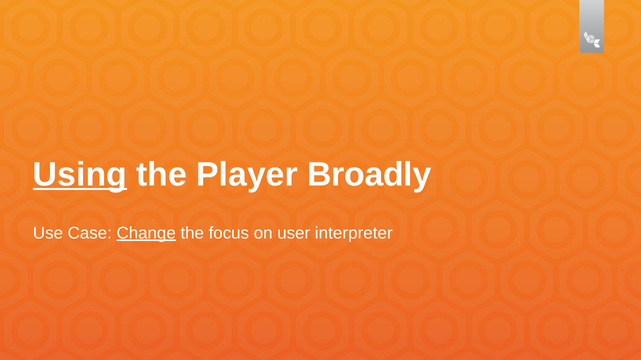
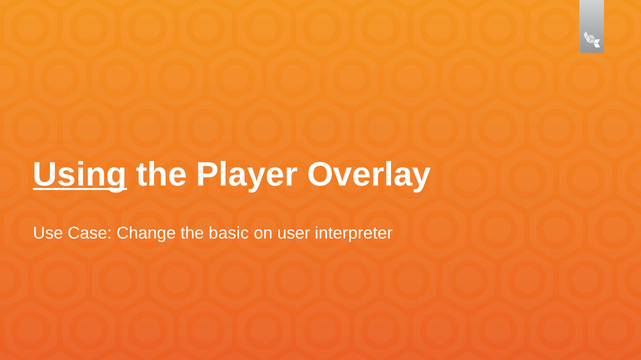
Broadly: Broadly -> Overlay
Change underline: present -> none
focus: focus -> basic
